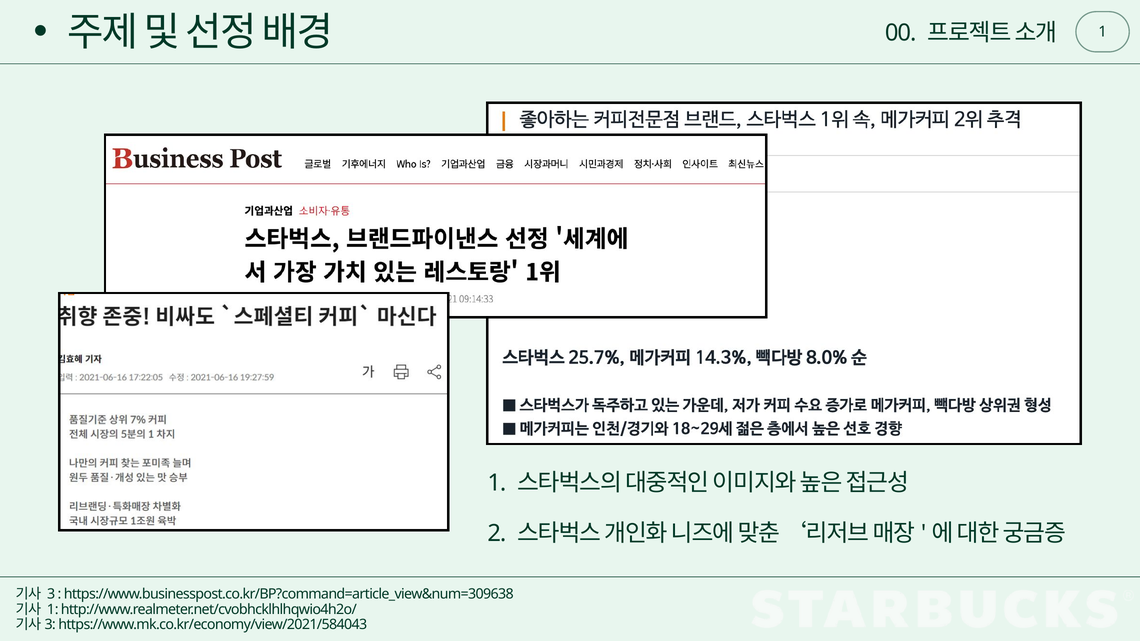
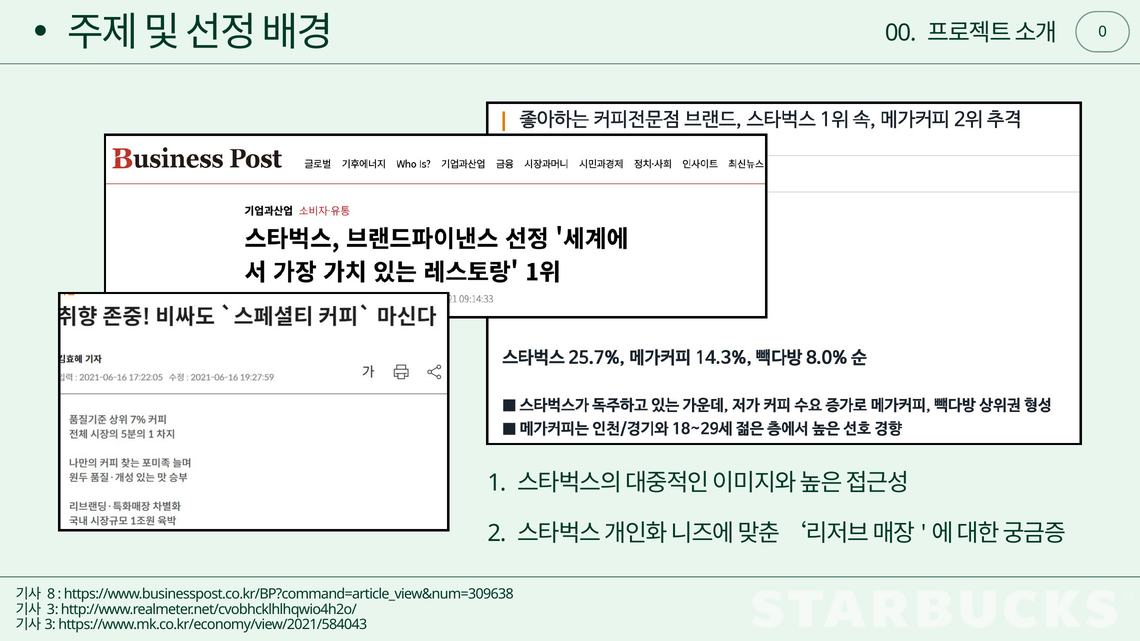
1 at (1103, 32): 1 -> 0
3: 3 -> 8
1 at (53, 610): 1 -> 3
